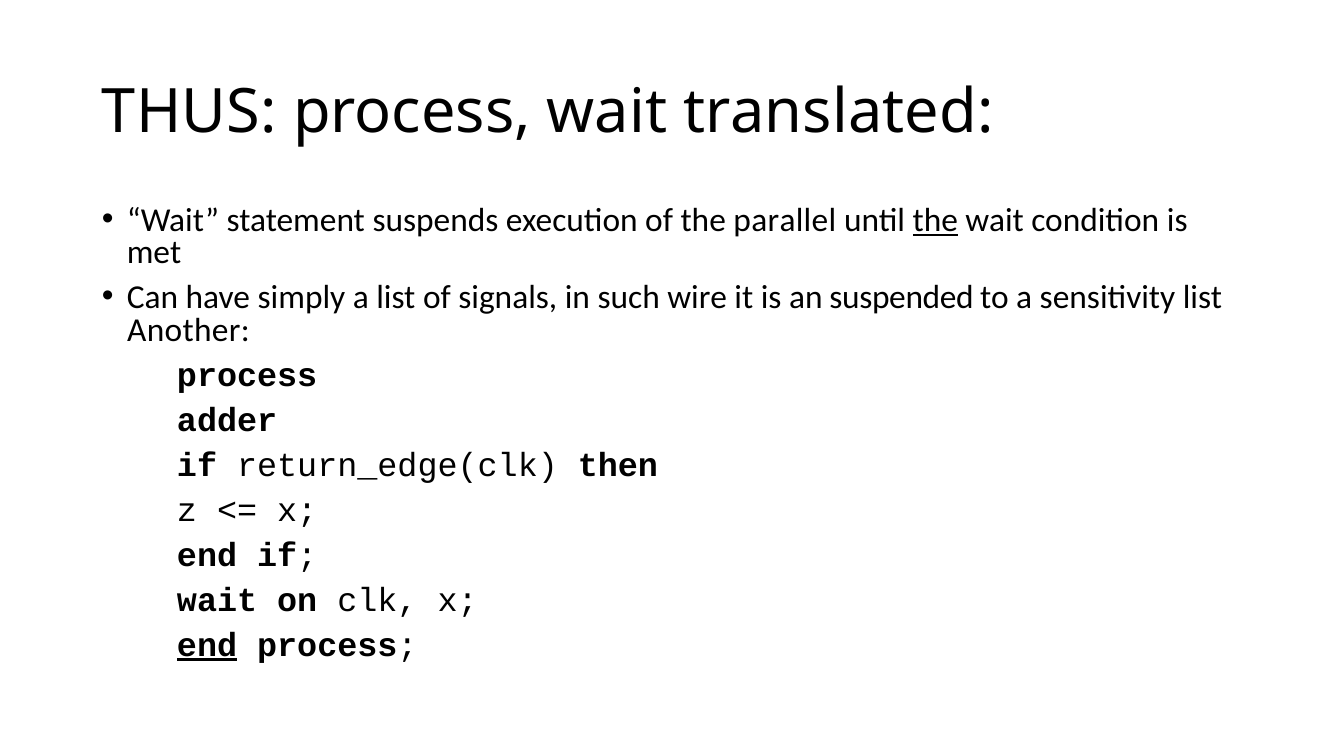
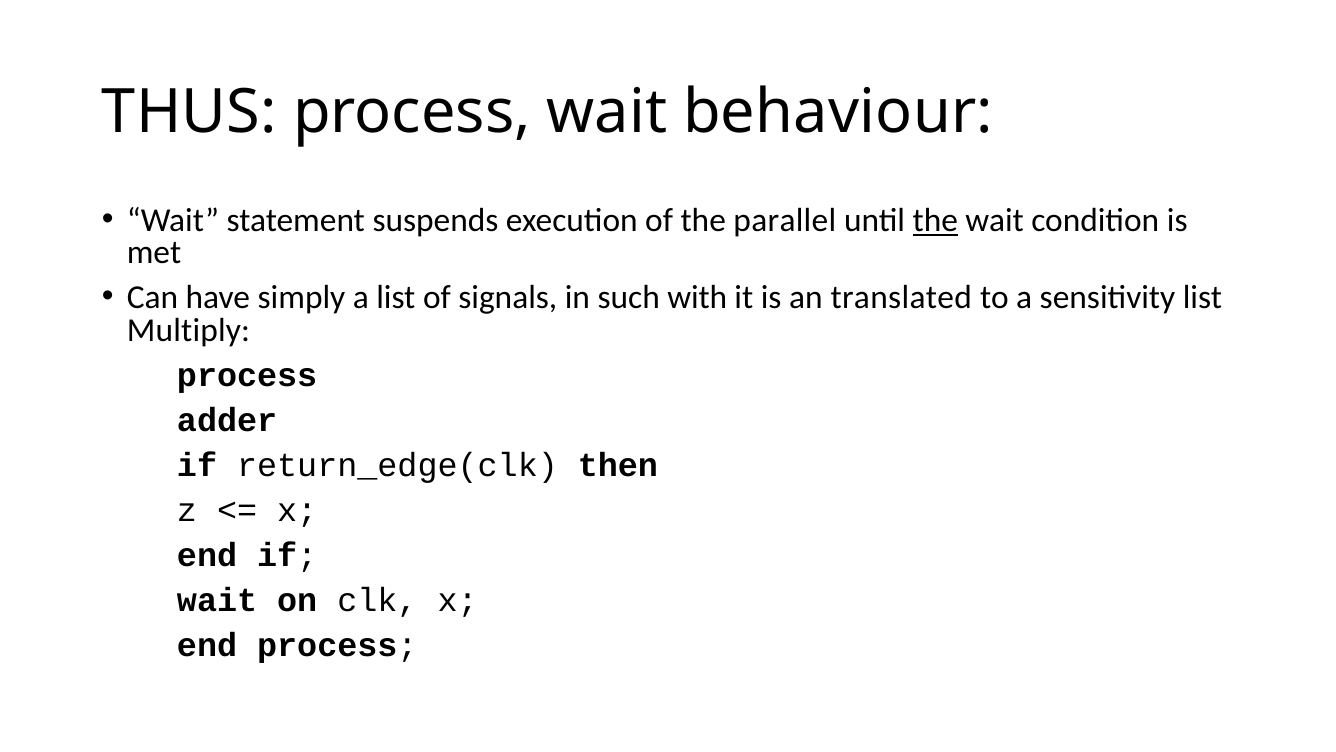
translated: translated -> behaviour
wire: wire -> with
suspended: suspended -> translated
Another: Another -> Multiply
end at (207, 645) underline: present -> none
